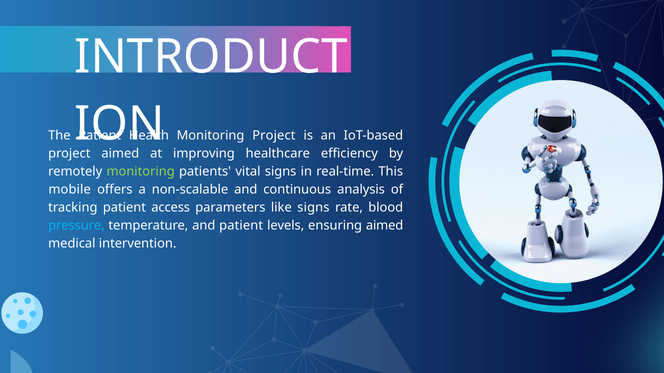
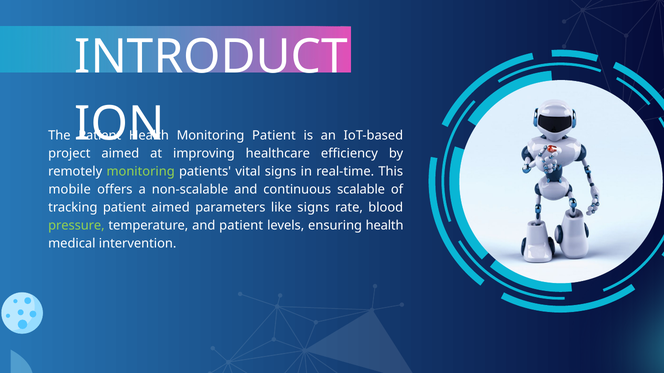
Monitoring Project: Project -> Patient
analysis: analysis -> scalable
patient access: access -> aimed
pressure colour: light blue -> light green
ensuring aimed: aimed -> health
